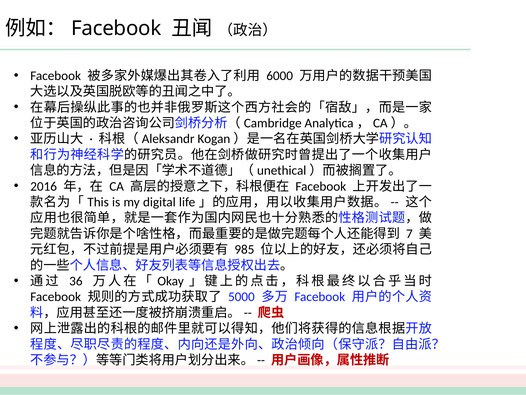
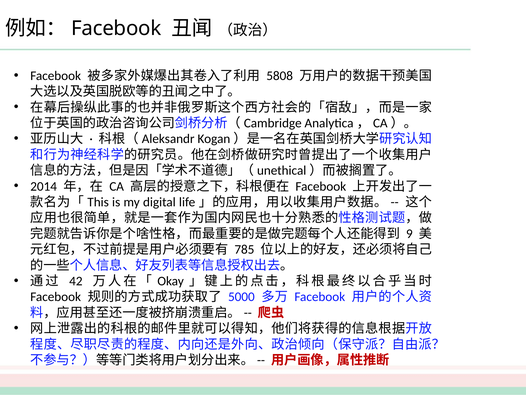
6000: 6000 -> 5808
2016: 2016 -> 2014
7: 7 -> 9
985: 985 -> 785
36: 36 -> 42
